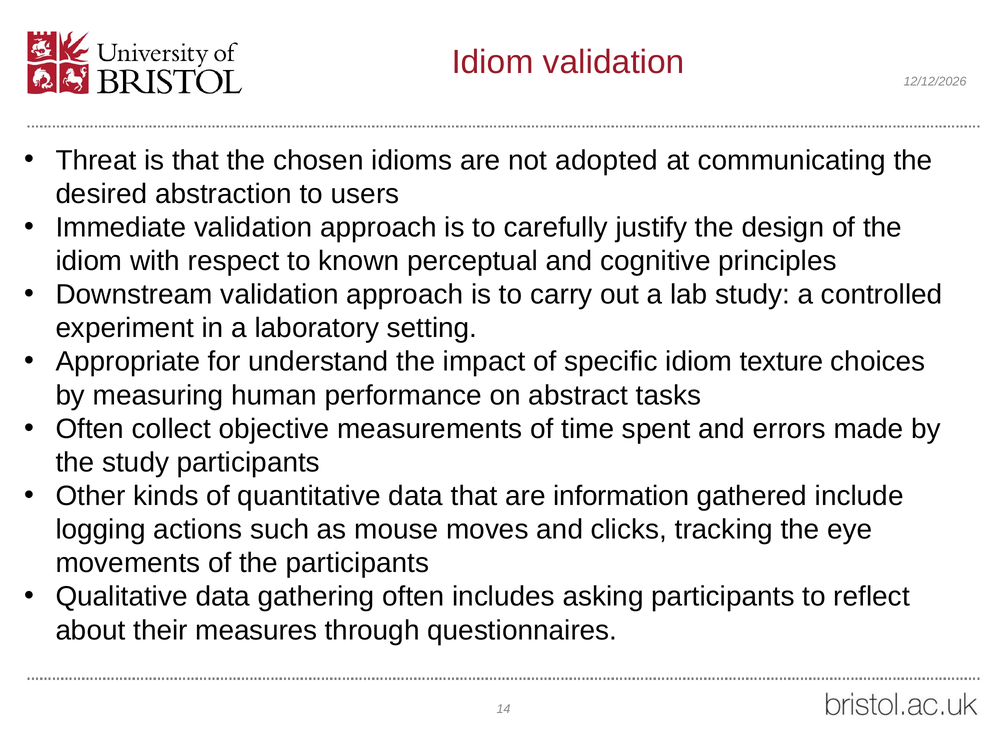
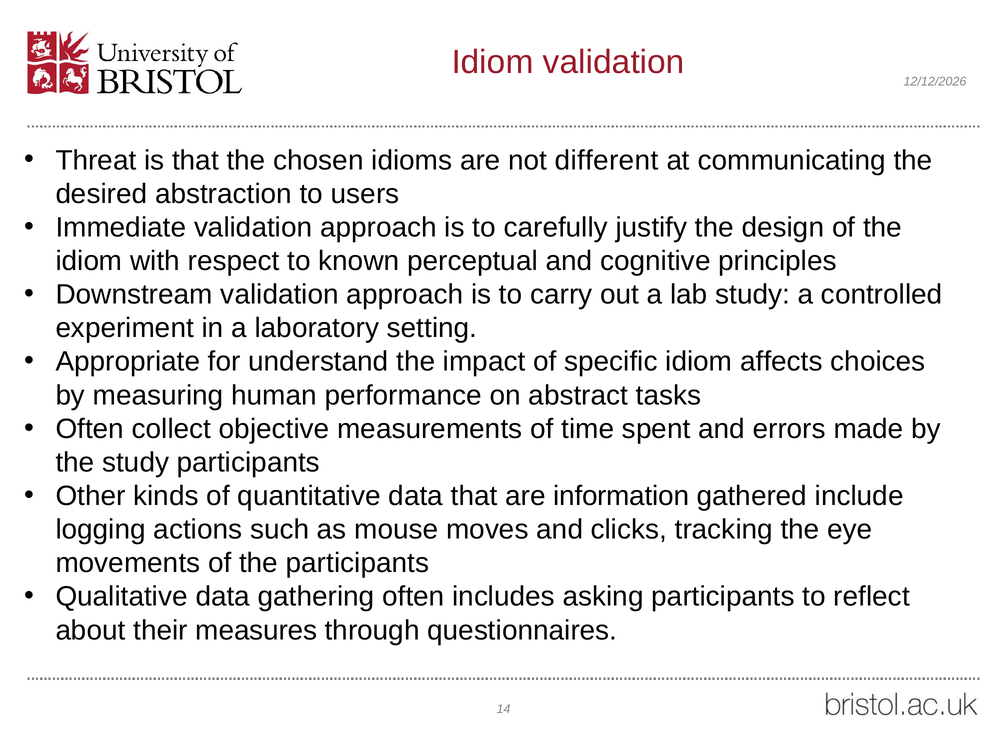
adopted: adopted -> different
texture: texture -> affects
